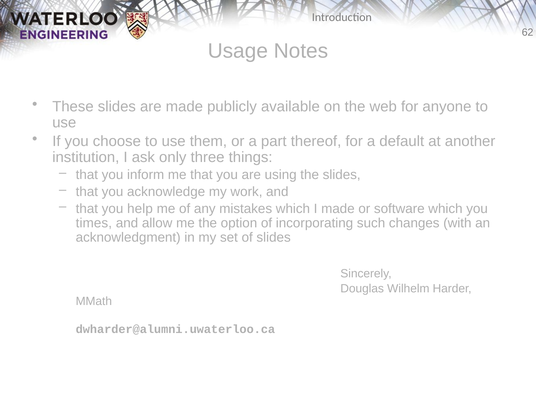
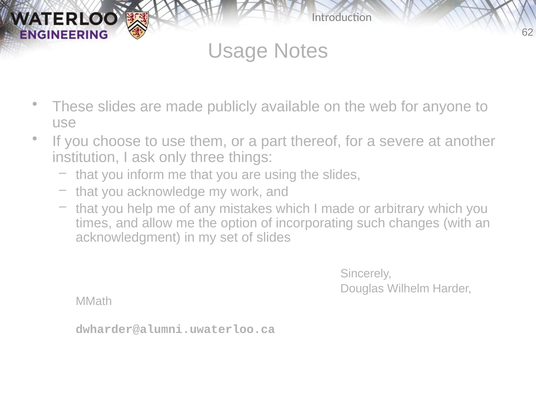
default: default -> severe
software: software -> arbitrary
